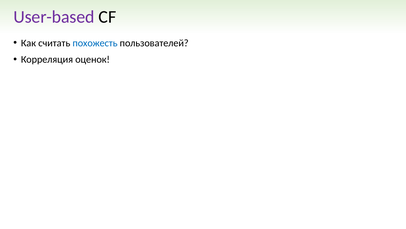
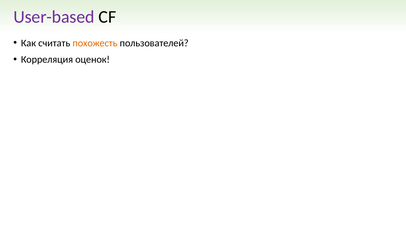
похожесть colour: blue -> orange
